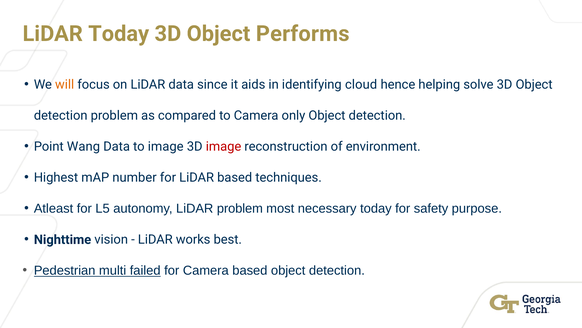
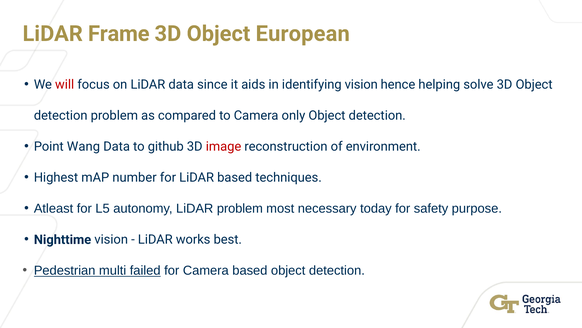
LiDAR Today: Today -> Frame
Performs: Performs -> European
will colour: orange -> red
identifying cloud: cloud -> vision
to image: image -> github
